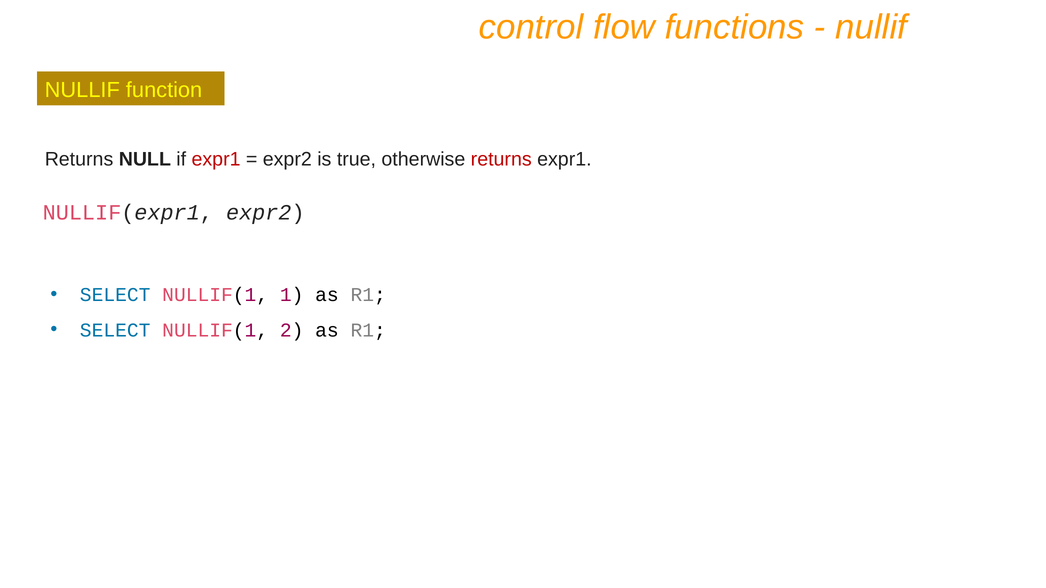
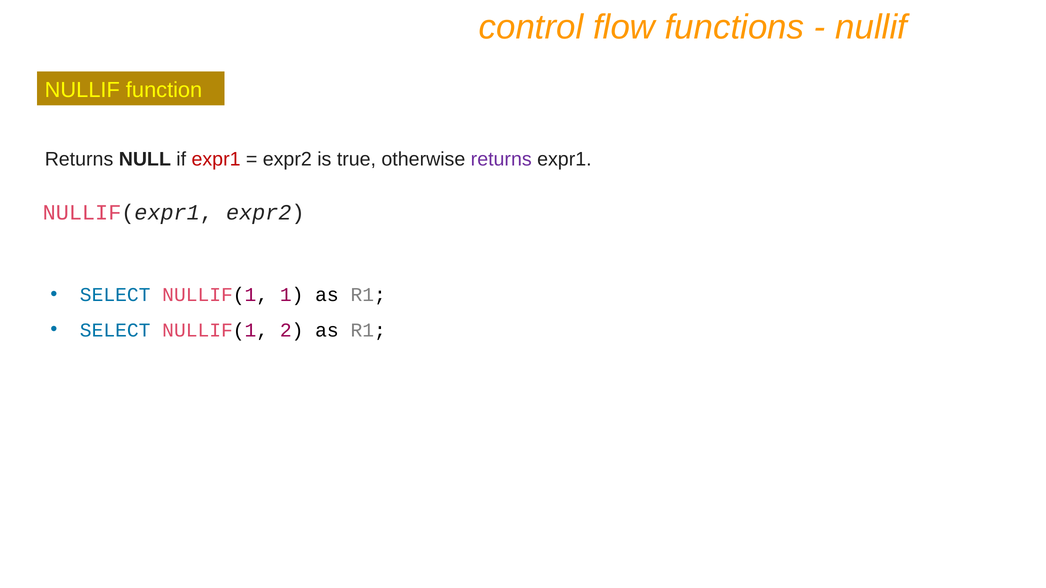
returns at (501, 159) colour: red -> purple
